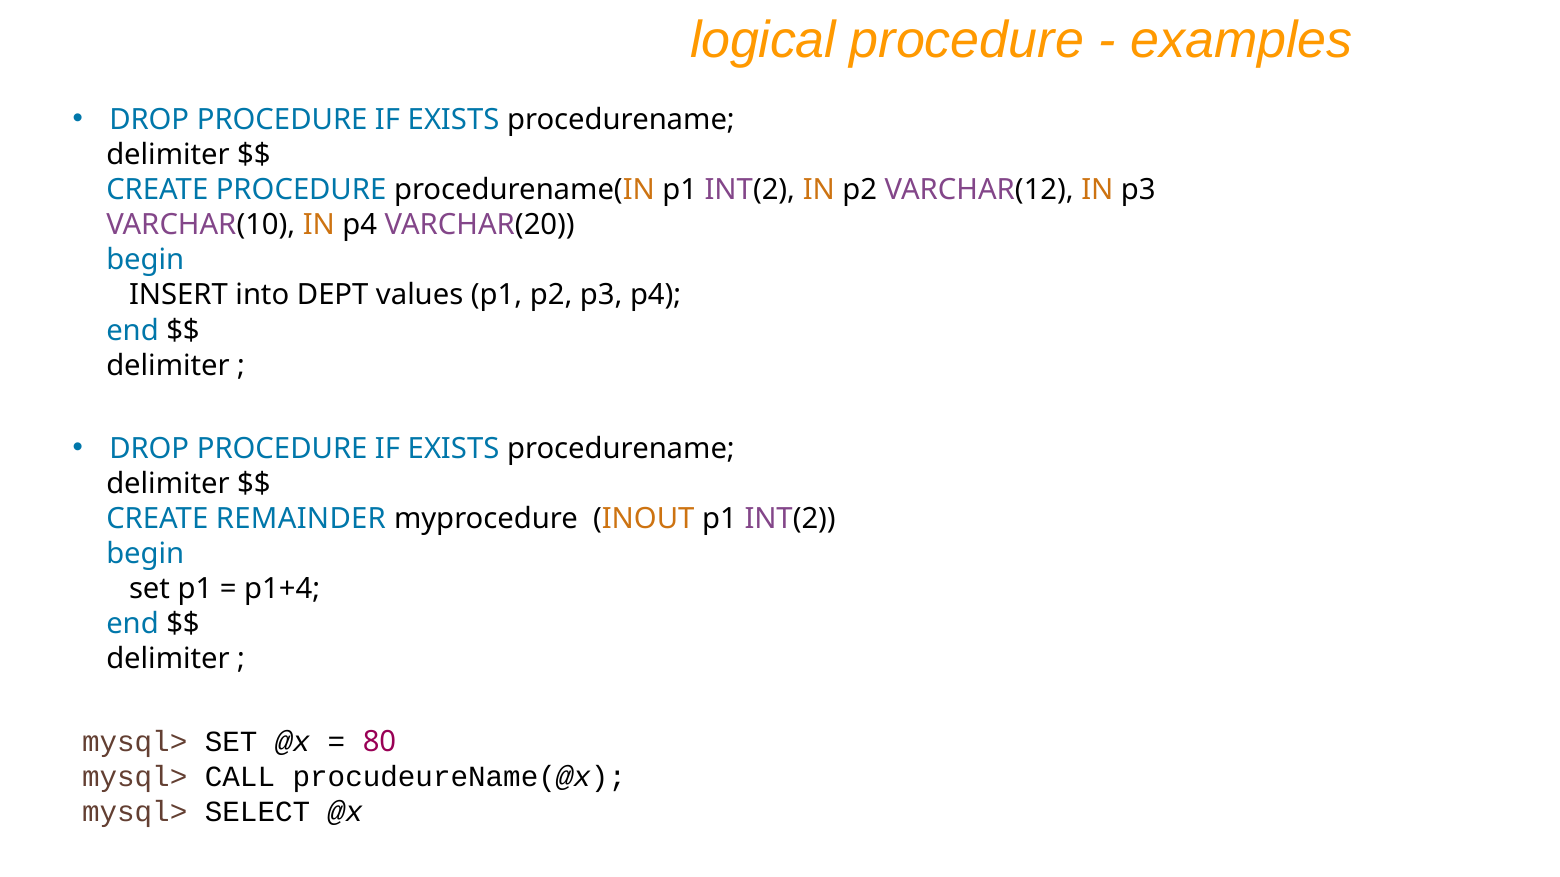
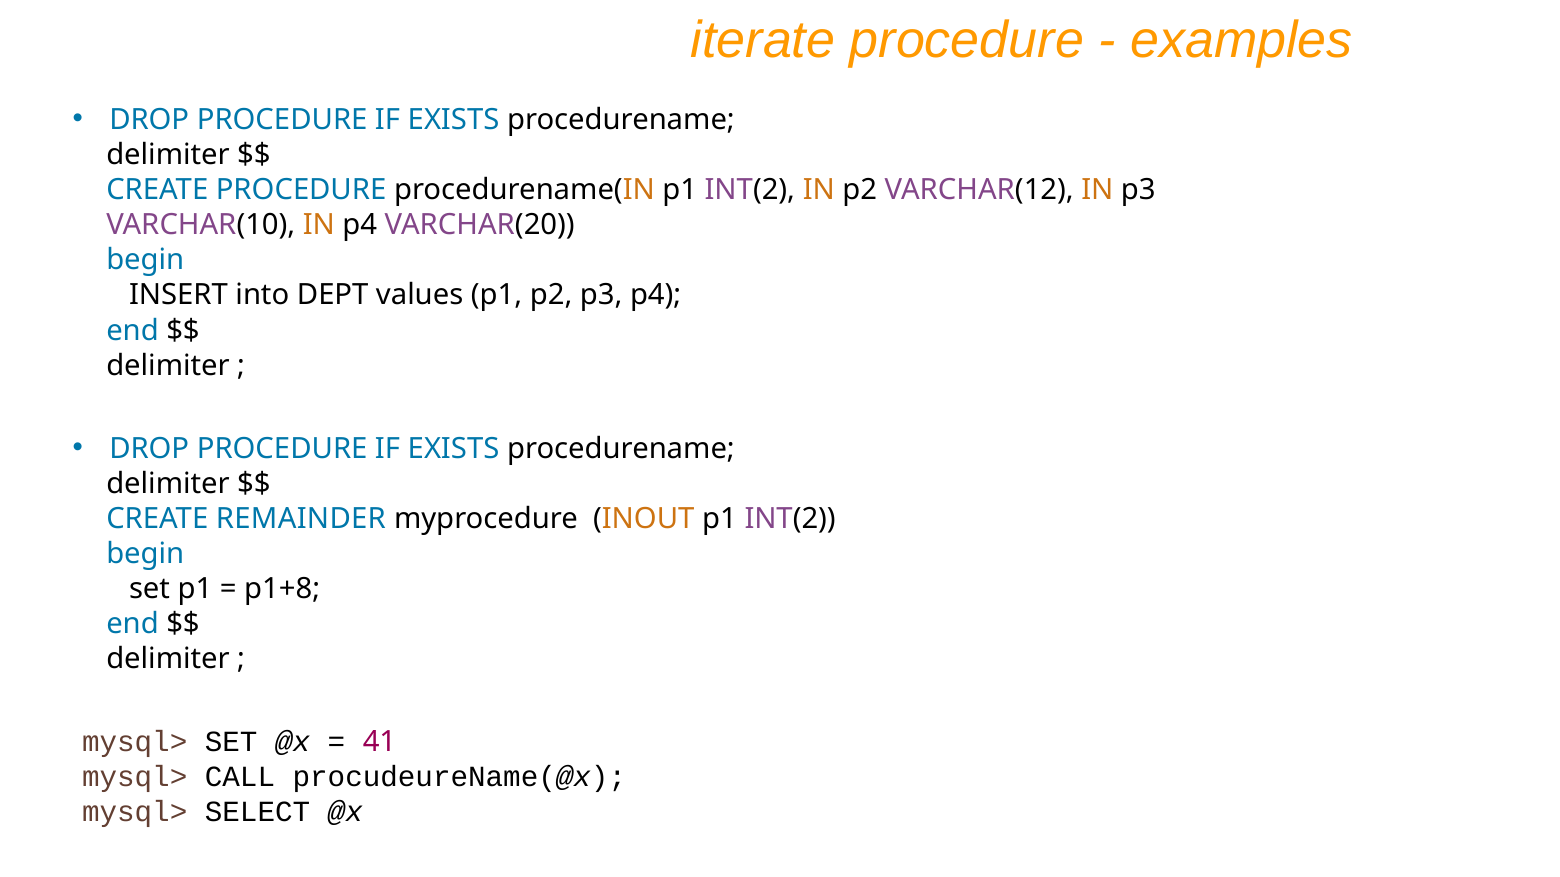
logical: logical -> iterate
p1+4: p1+4 -> p1+8
80: 80 -> 41
